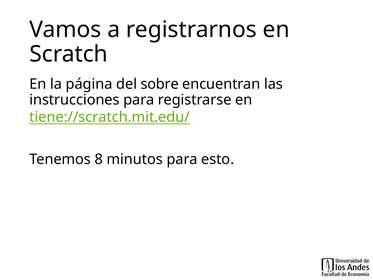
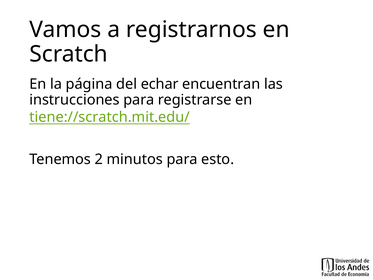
sobre: sobre -> echar
8: 8 -> 2
